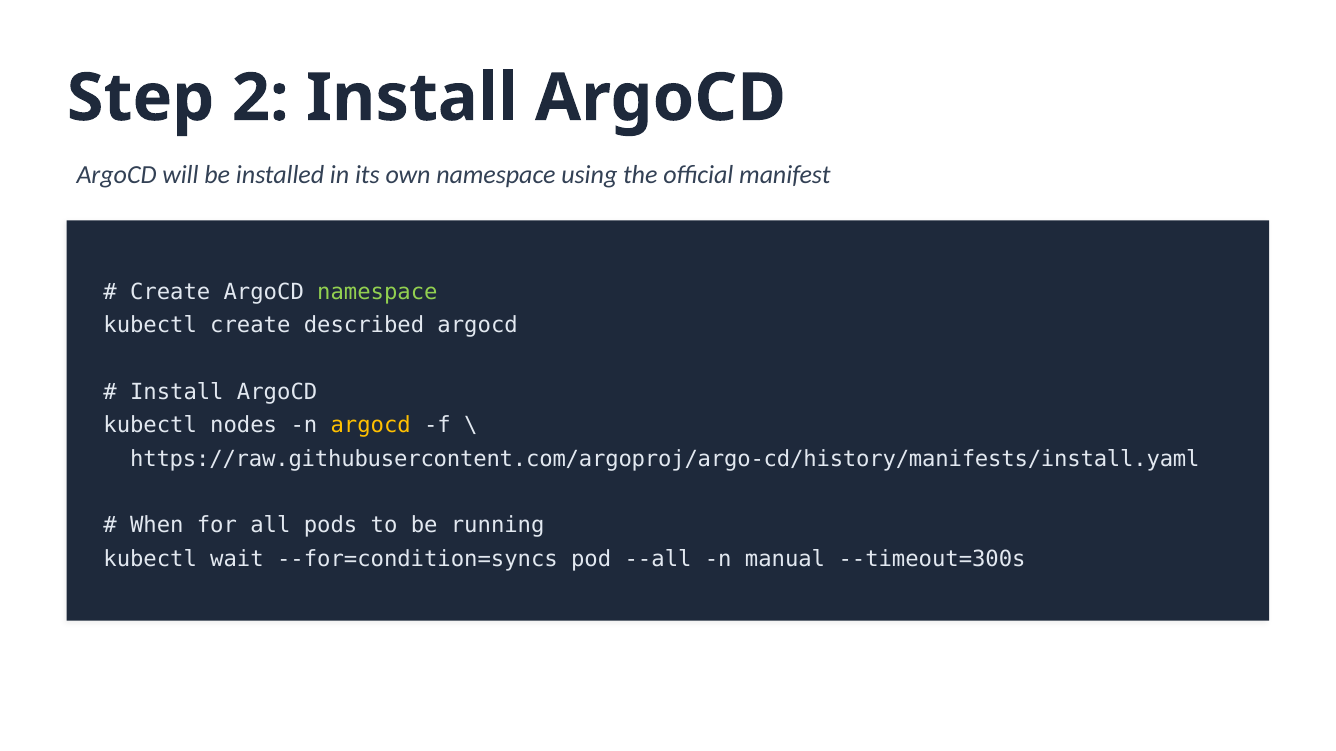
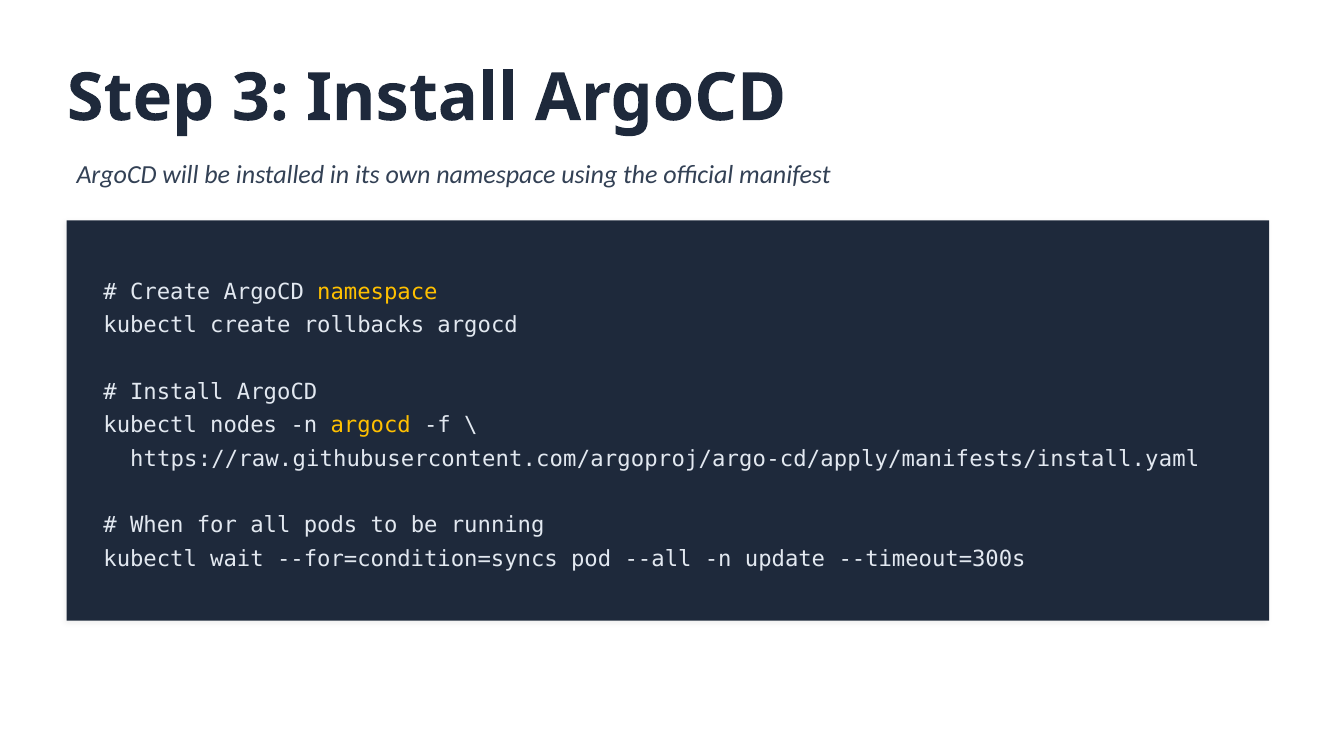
Step 2: 2 -> 3
namespace at (377, 292) colour: light green -> yellow
described: described -> rollbacks
https://raw.githubusercontent.com/argoproj/argo-cd/history/manifests/install.yaml: https://raw.githubusercontent.com/argoproj/argo-cd/history/manifests/install.yaml -> https://raw.githubusercontent.com/argoproj/argo-cd/apply/manifests/install.yaml
manual: manual -> update
